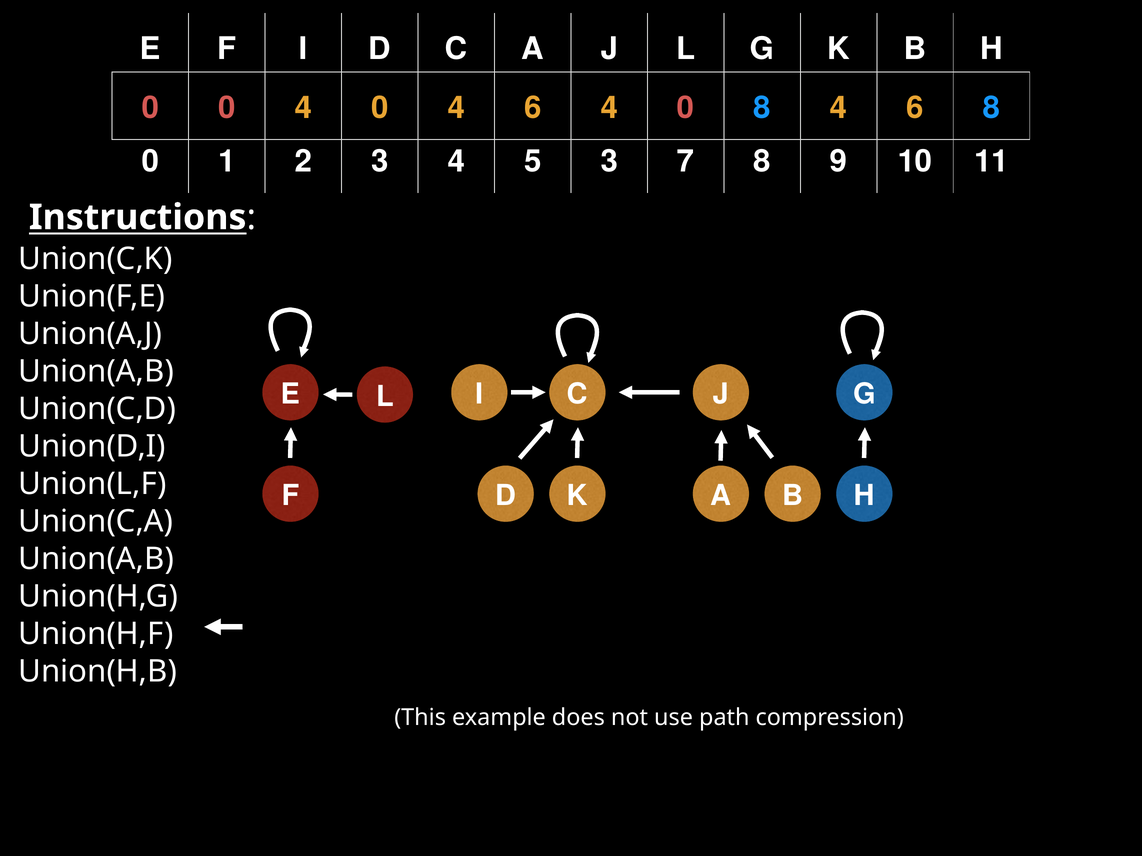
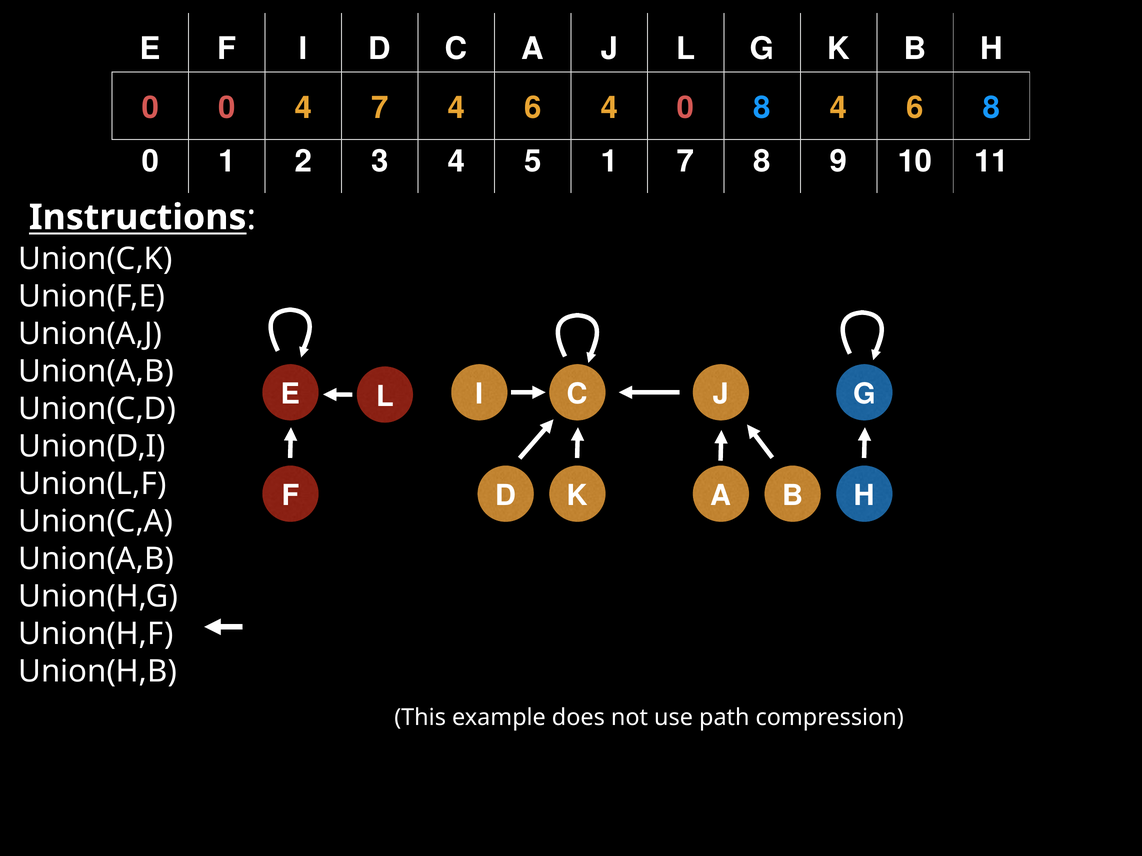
0 4 0: 0 -> 7
5 3: 3 -> 1
